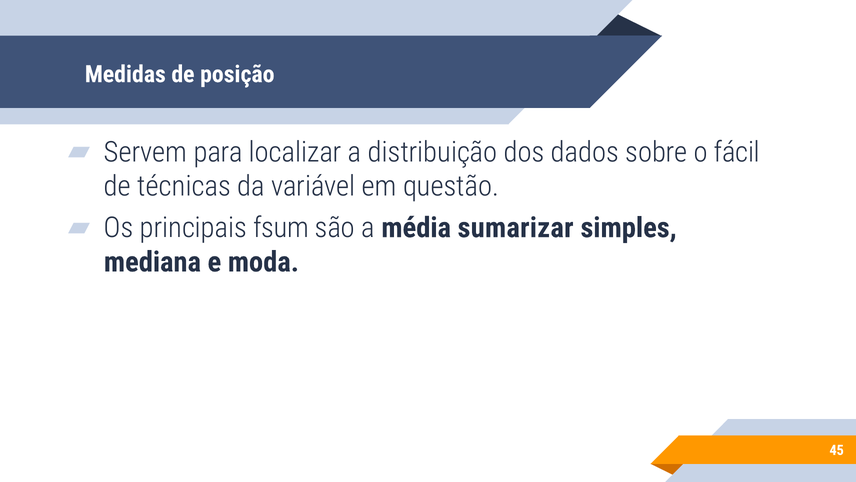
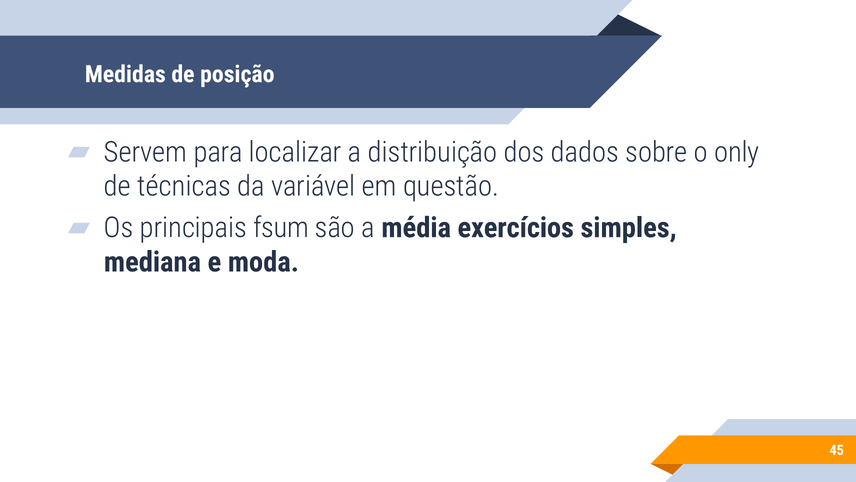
fácil: fácil -> only
sumarizar: sumarizar -> exercícios
